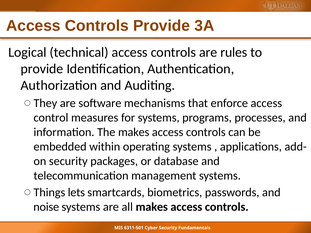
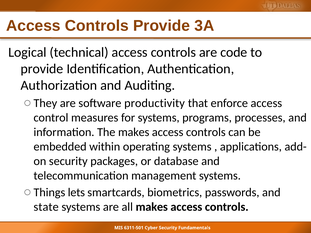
rules: rules -> code
mechanisms: mechanisms -> productivity
noise: noise -> state
